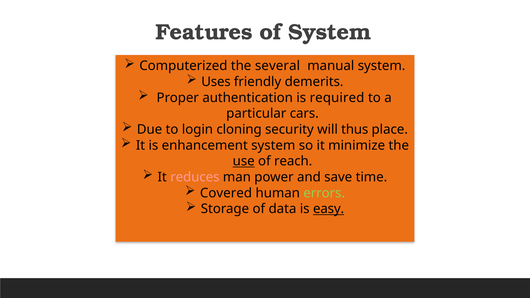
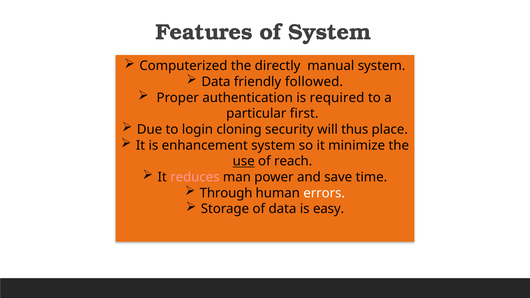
several: several -> directly
Uses at (216, 82): Uses -> Data
demerits: demerits -> followed
cars: cars -> first
Covered: Covered -> Through
errors colour: light green -> white
easy underline: present -> none
